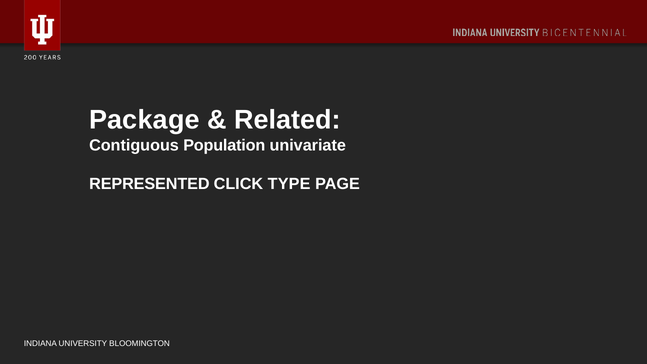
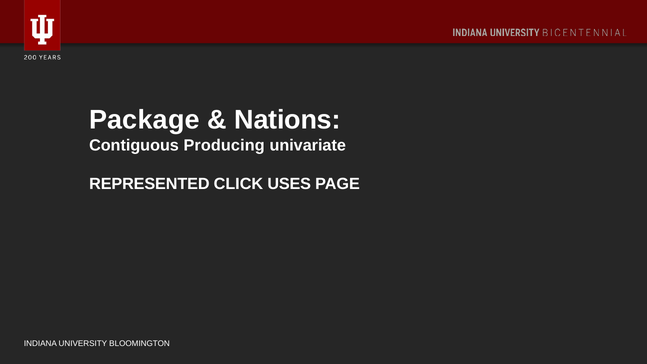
Related: Related -> Nations
Population: Population -> Producing
TYPE: TYPE -> USES
